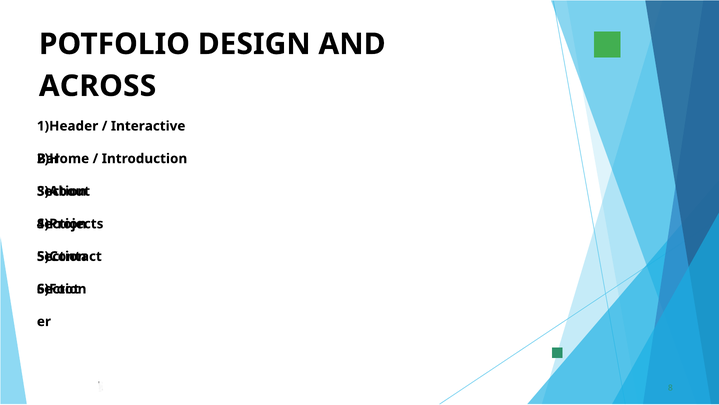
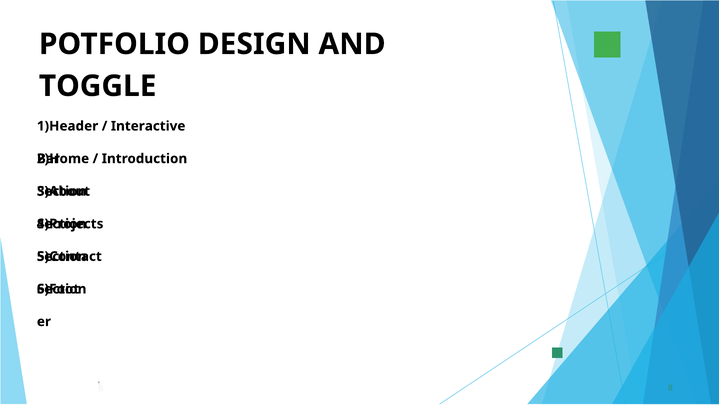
ACROSS: ACROSS -> TOGGLE
